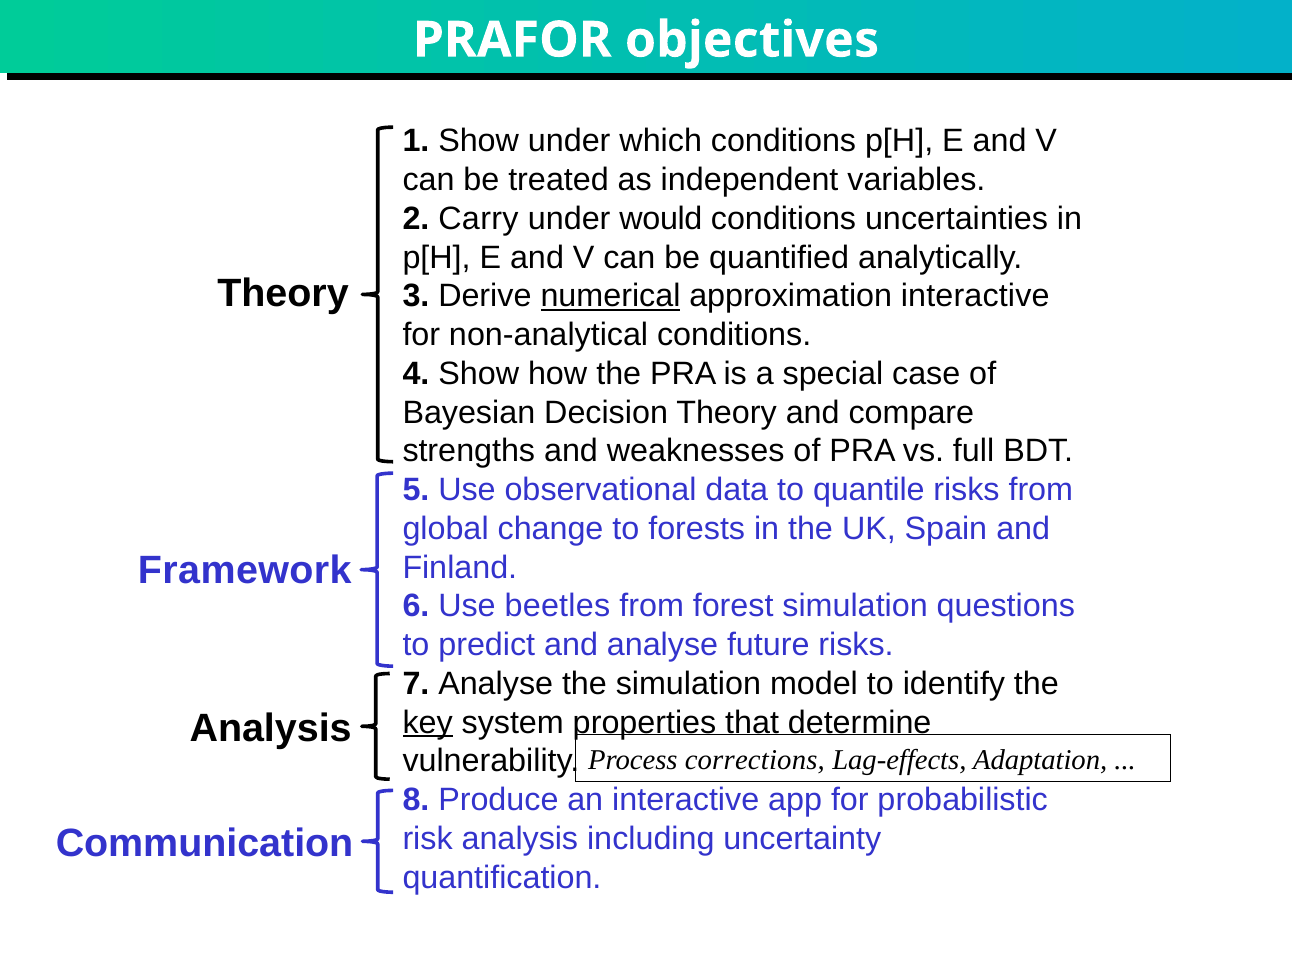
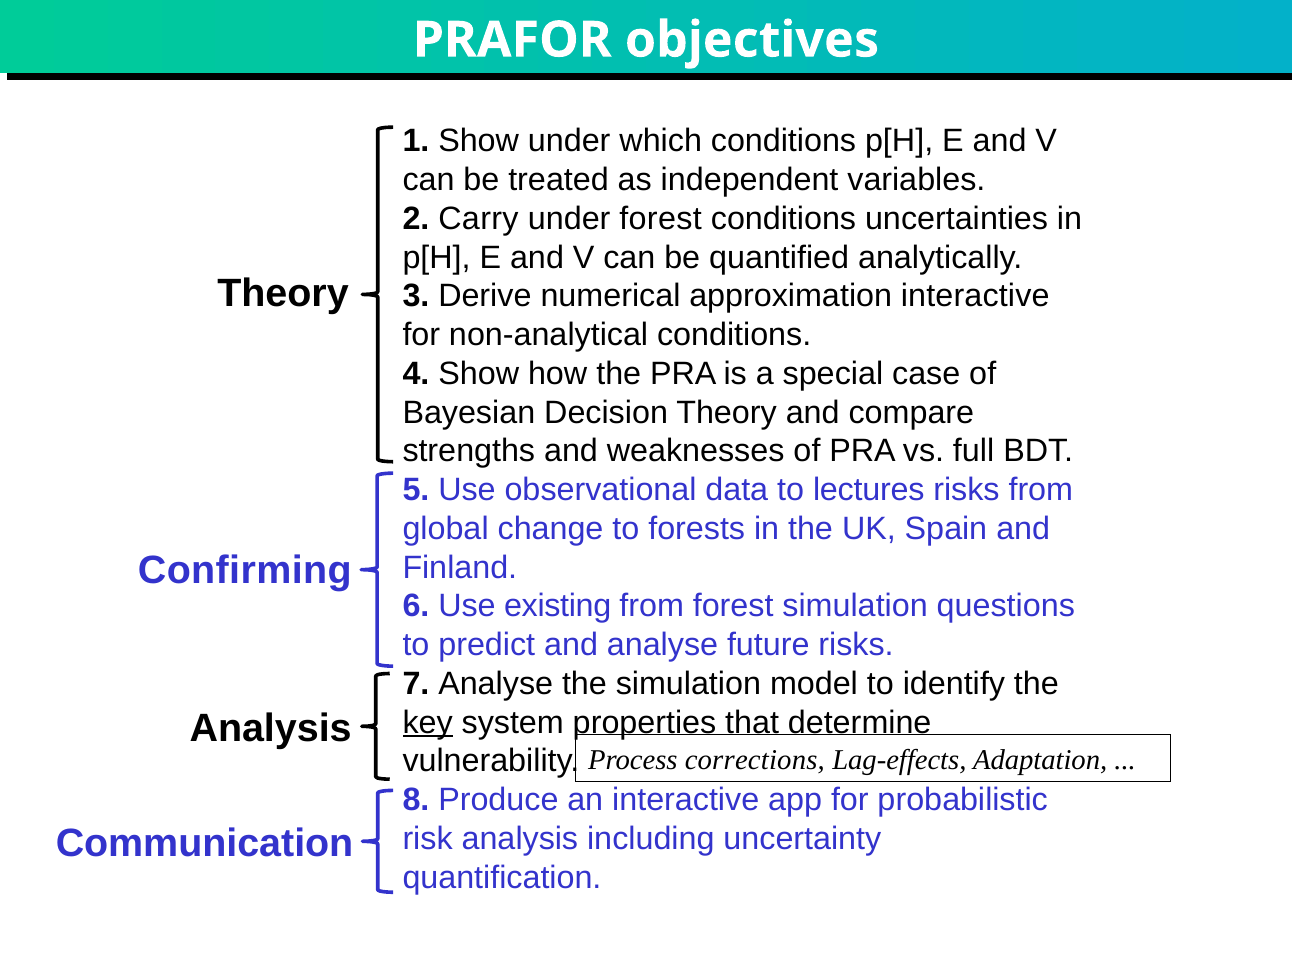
under would: would -> forest
numerical underline: present -> none
quantile: quantile -> lectures
Framework: Framework -> Confirming
beetles: beetles -> existing
